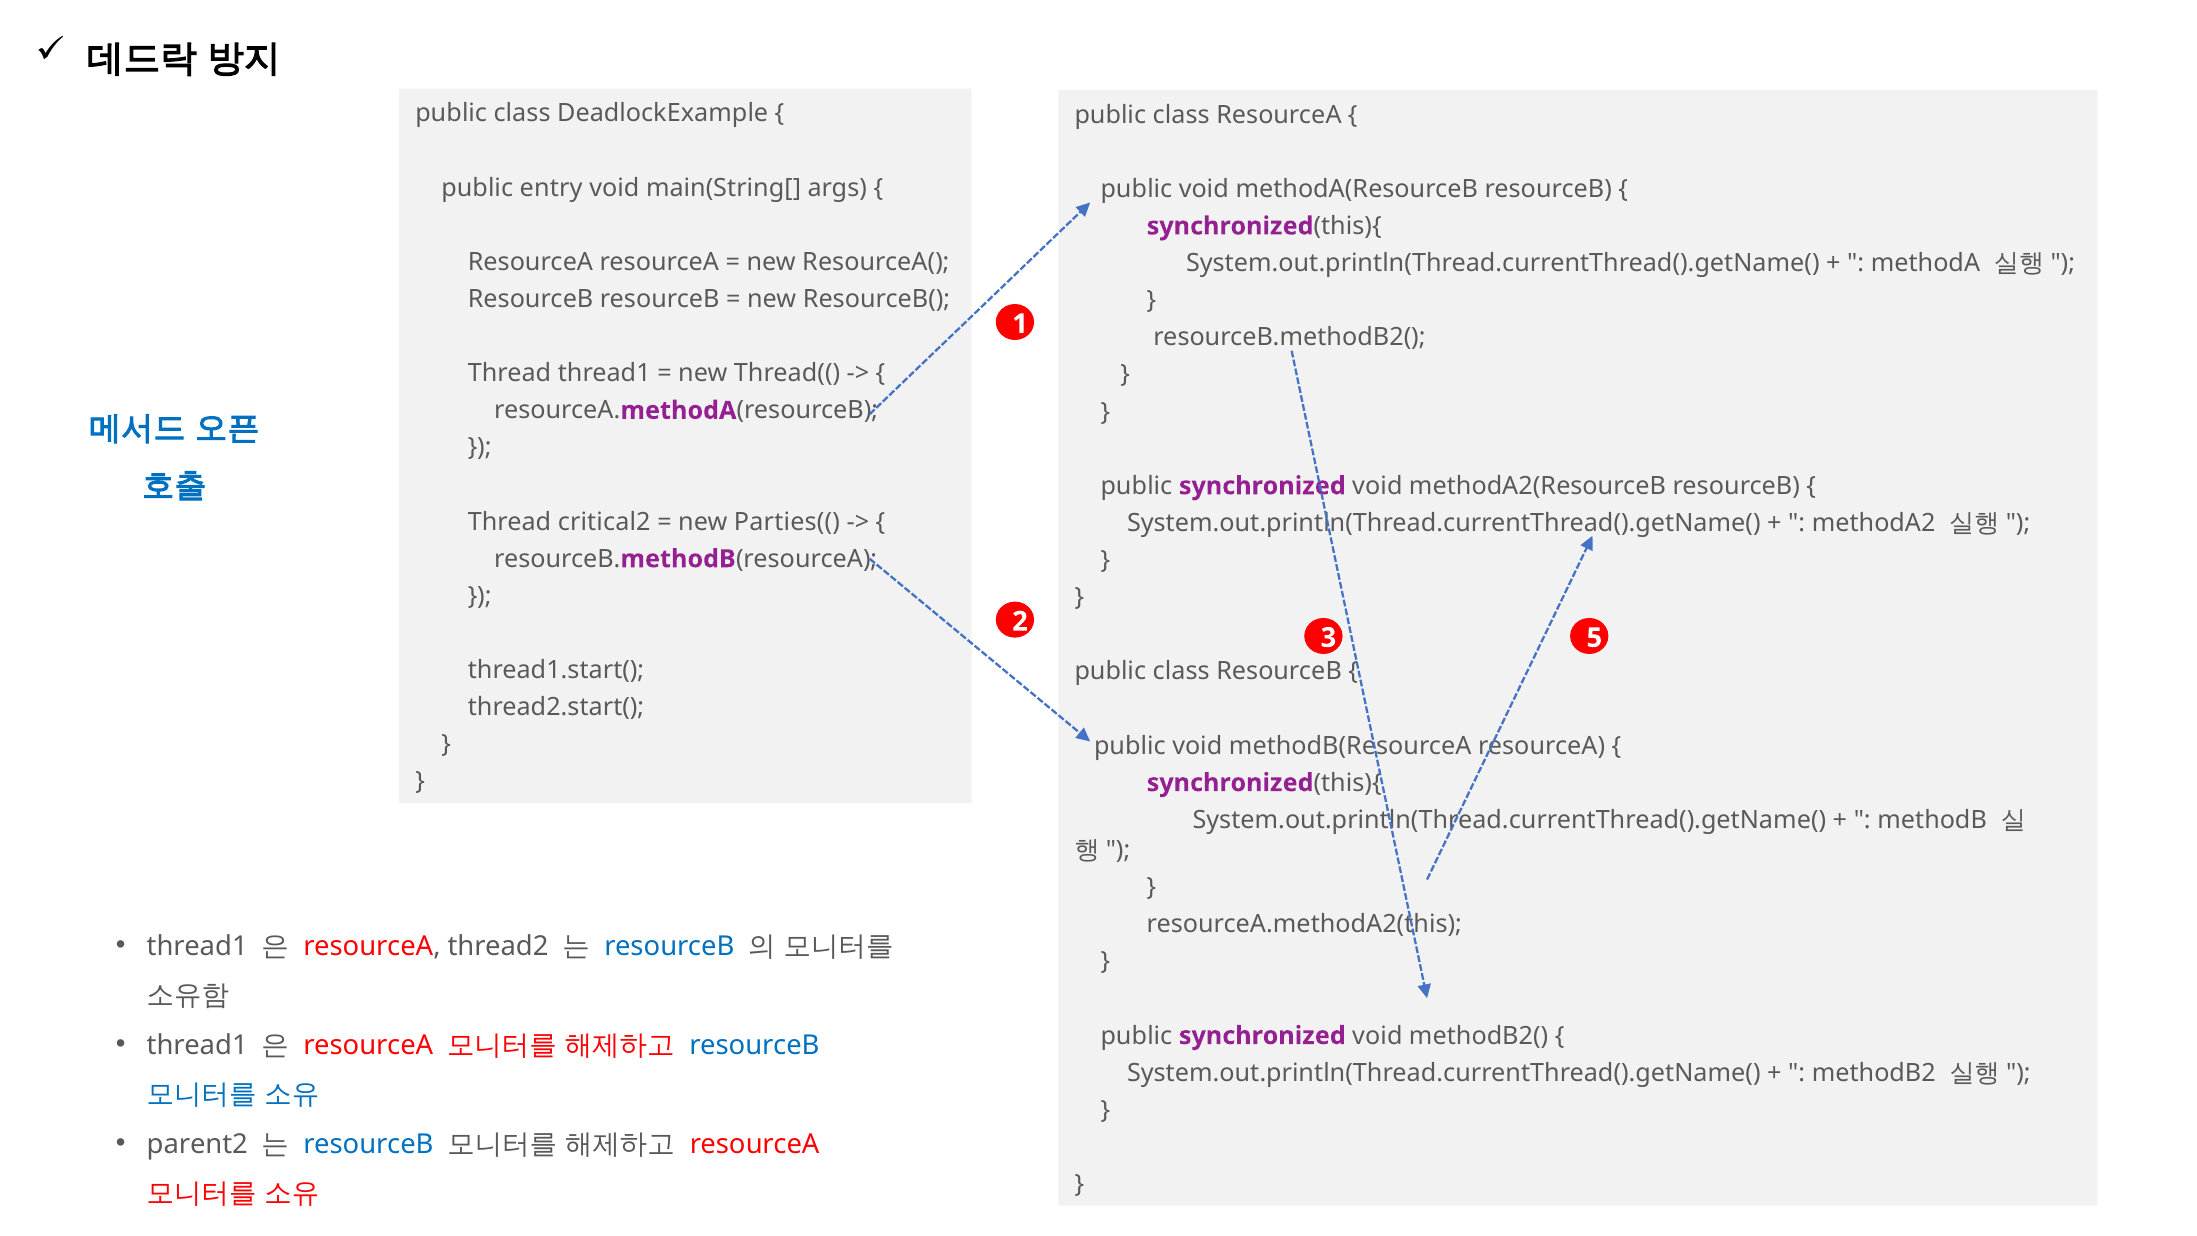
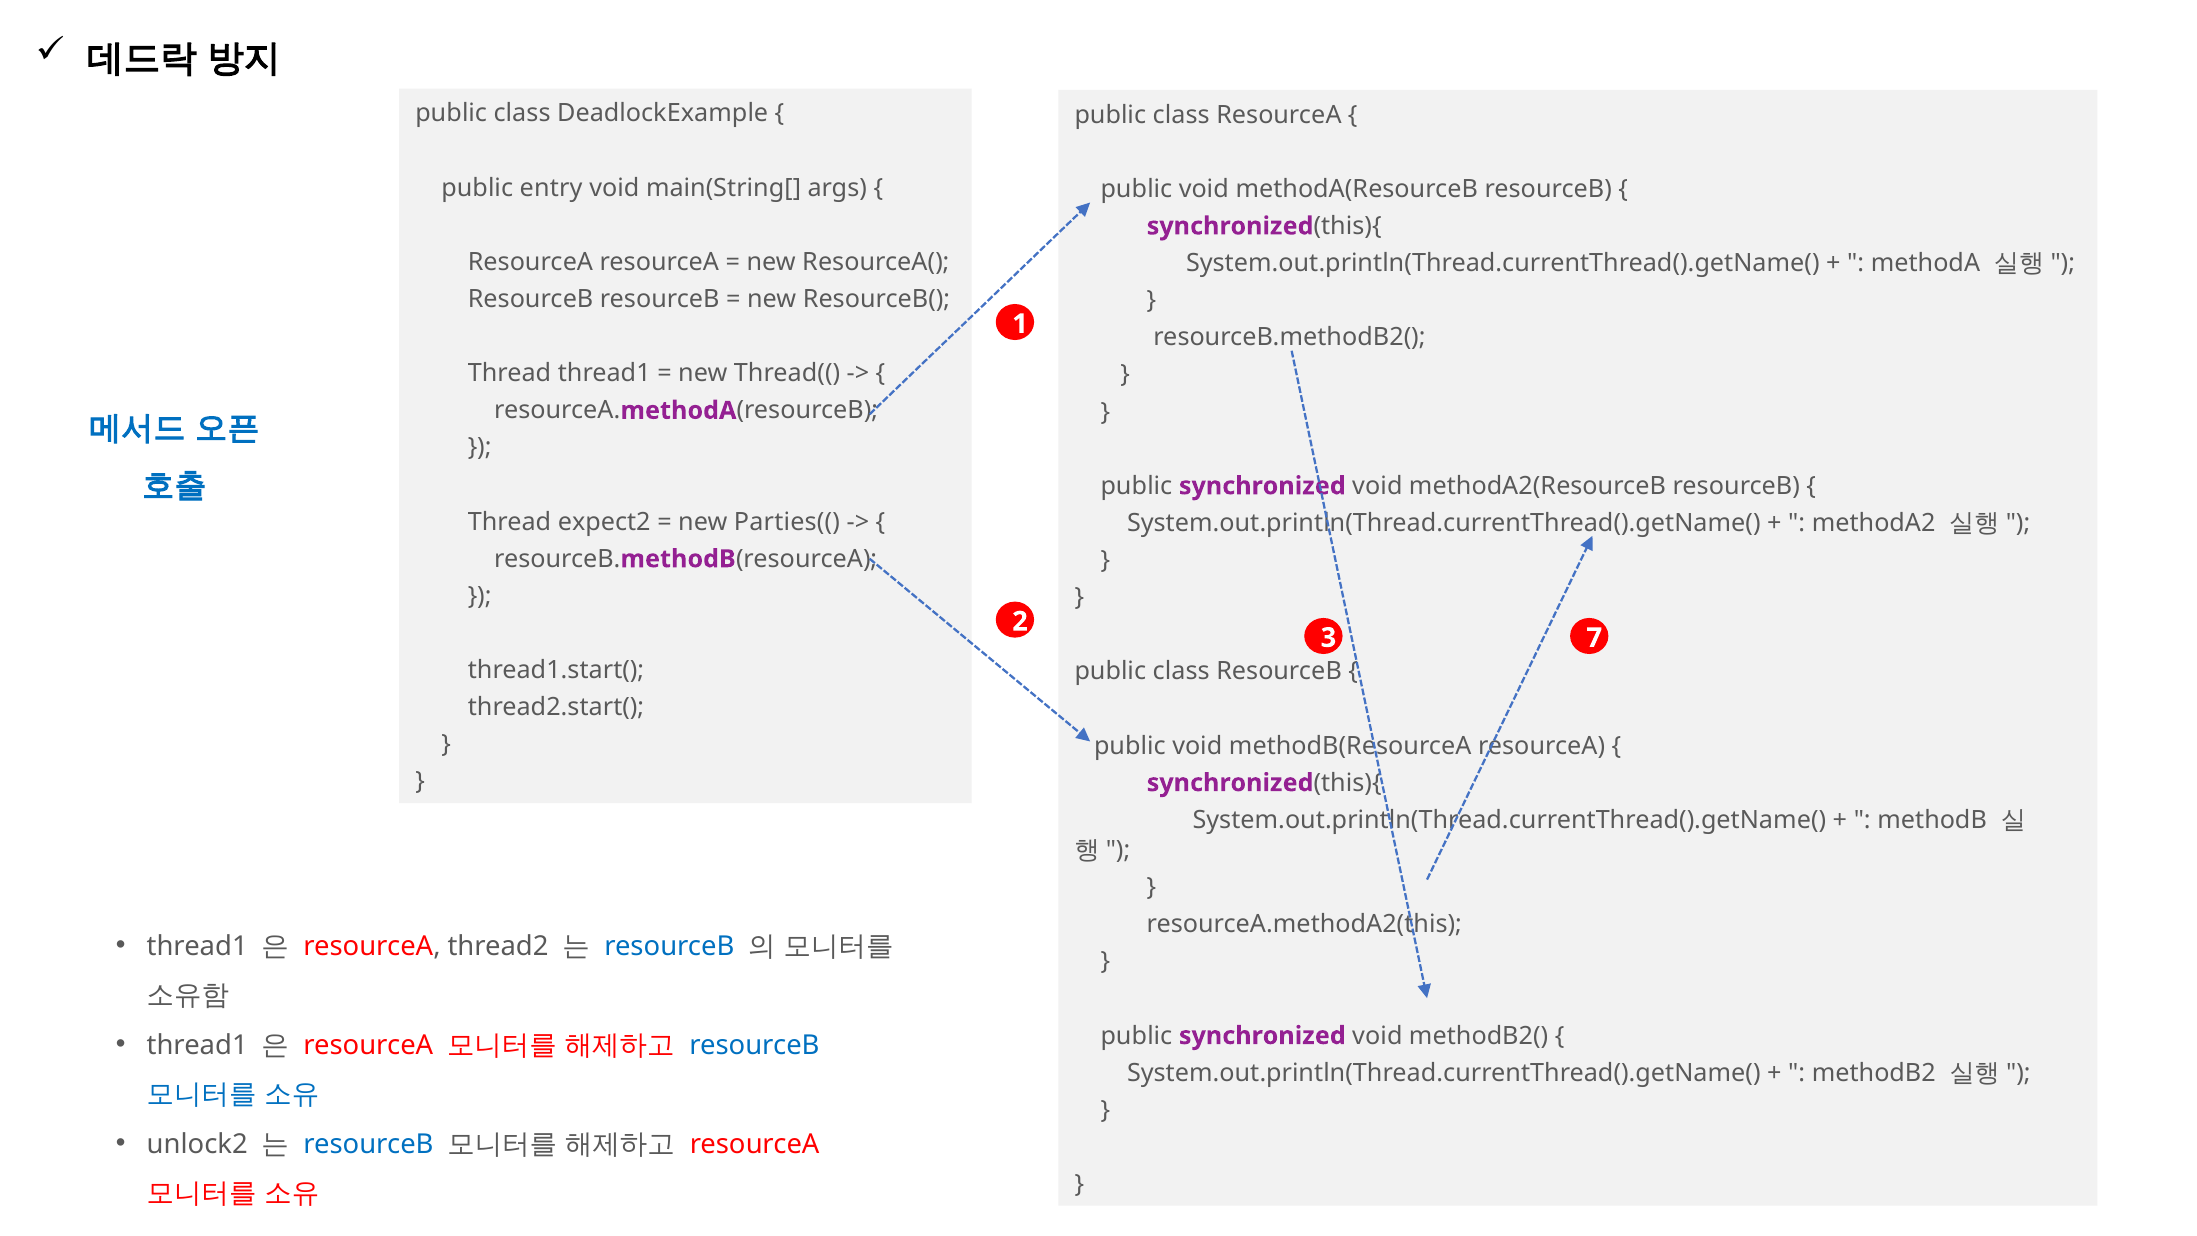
critical2: critical2 -> expect2
5: 5 -> 7
parent2: parent2 -> unlock2
